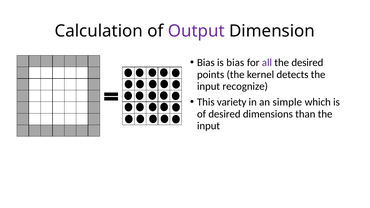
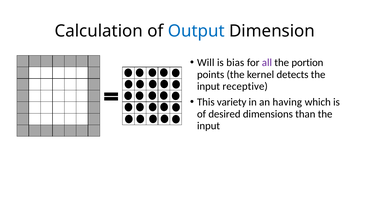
Output colour: purple -> blue
Bias at (206, 63): Bias -> Will
the desired: desired -> portion
recognize: recognize -> receptive
simple: simple -> having
